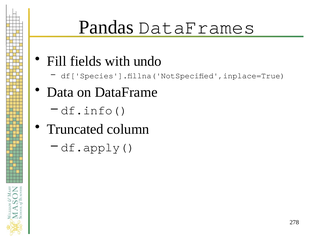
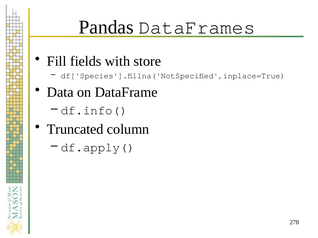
undo: undo -> store
